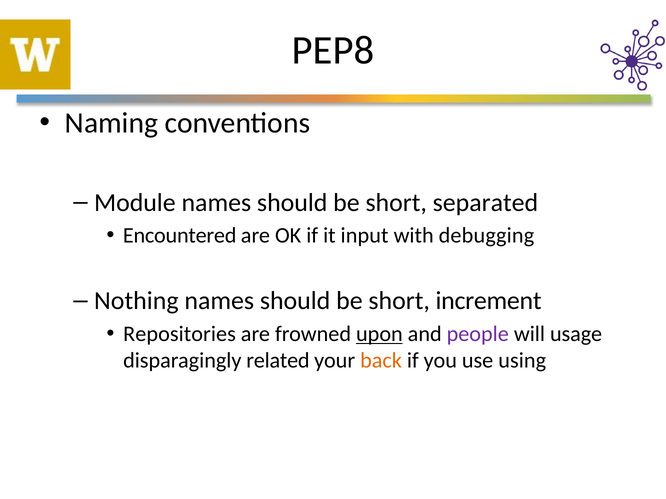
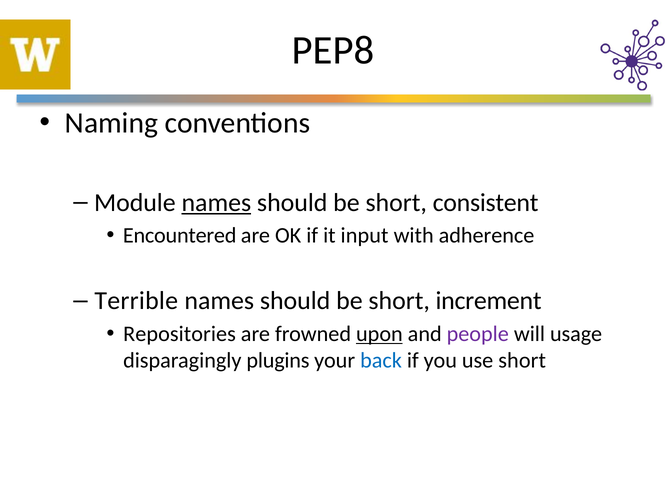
names at (216, 203) underline: none -> present
separated: separated -> consistent
debugging: debugging -> adherence
Nothing: Nothing -> Terrible
related: related -> plugins
back colour: orange -> blue
use using: using -> short
